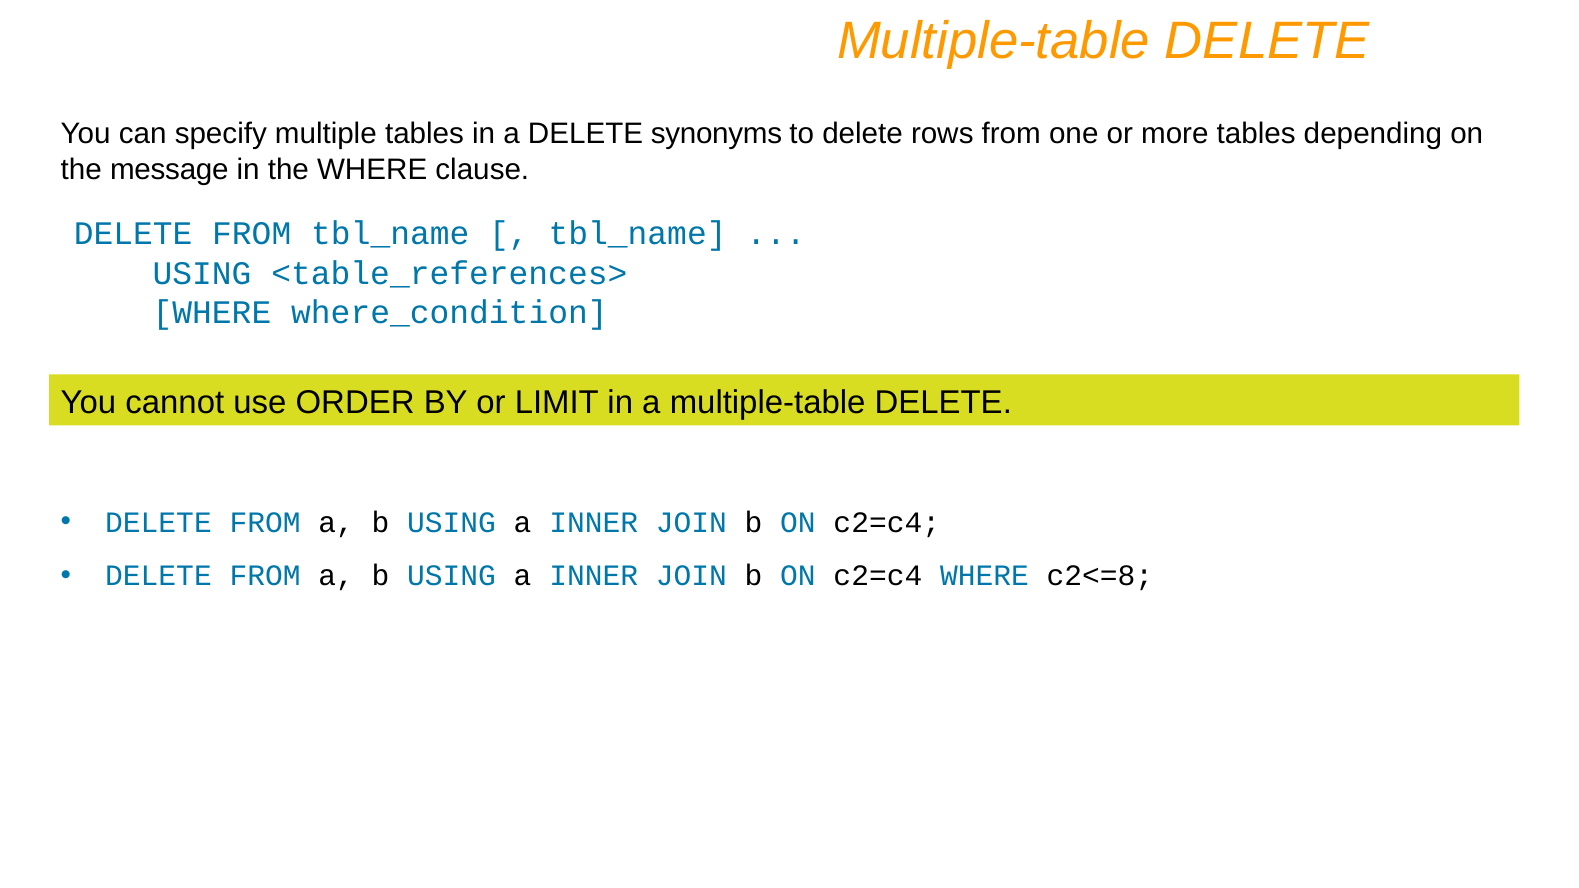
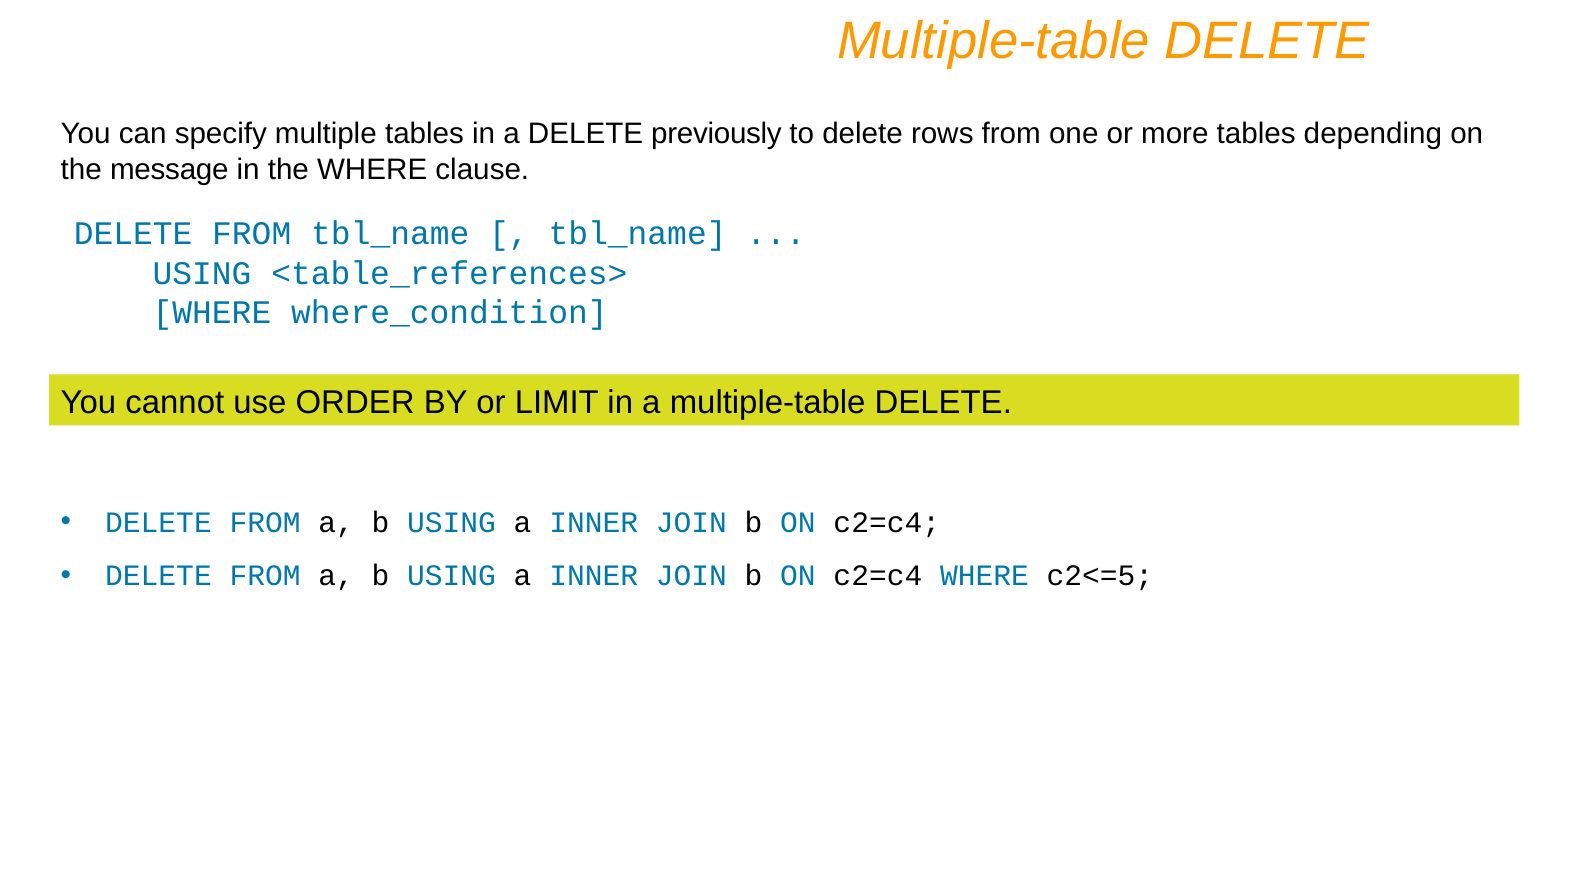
synonyms: synonyms -> previously
c2<=8: c2<=8 -> c2<=5
